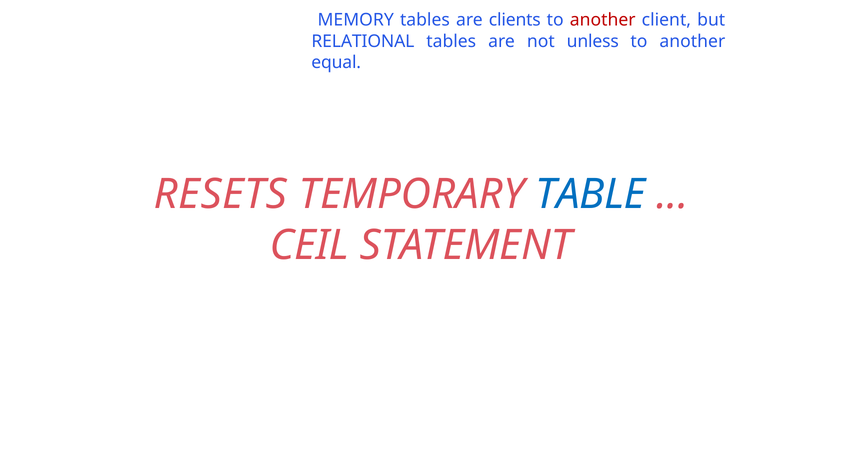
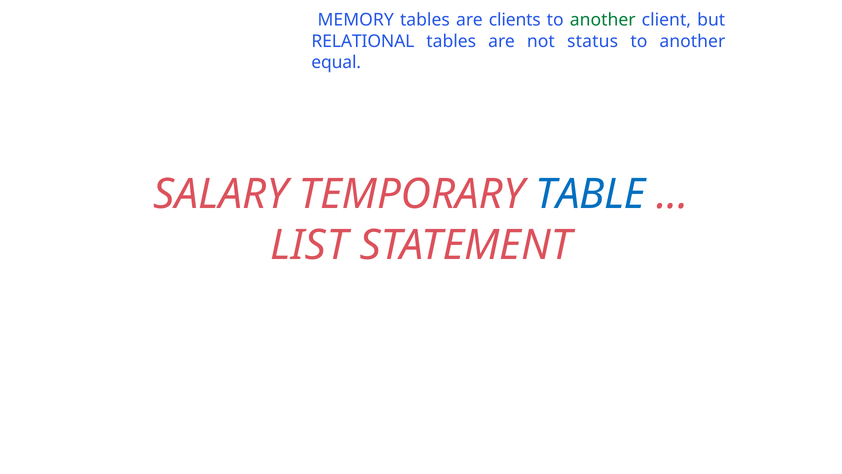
another at (603, 20) colour: red -> green
unless: unless -> status
RESETS: RESETS -> SALARY
CEIL: CEIL -> LIST
